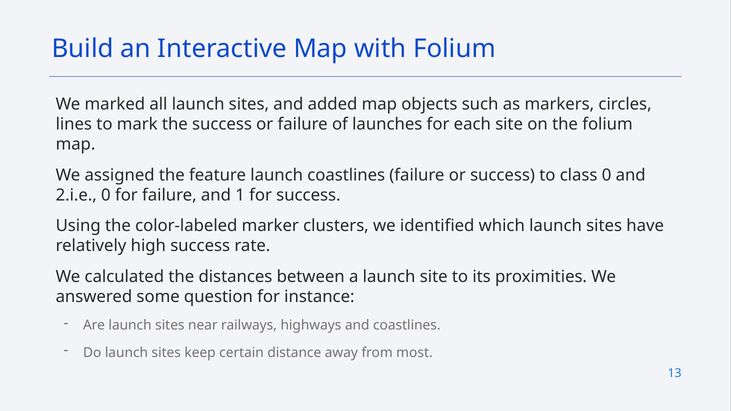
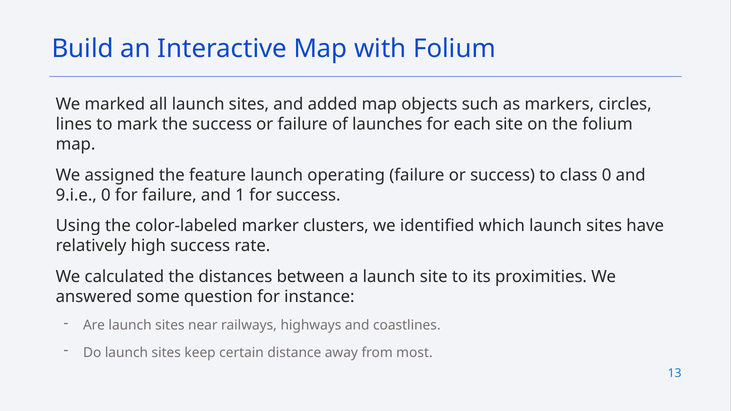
launch coastlines: coastlines -> operating
2.i.e: 2.i.e -> 9.i.e
